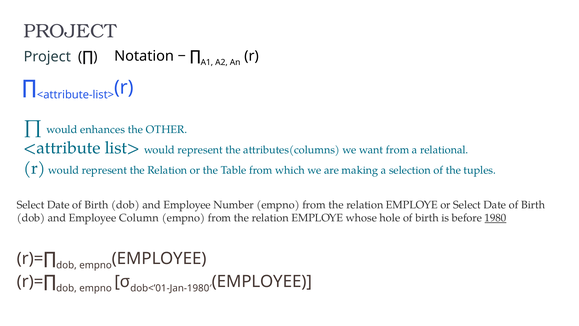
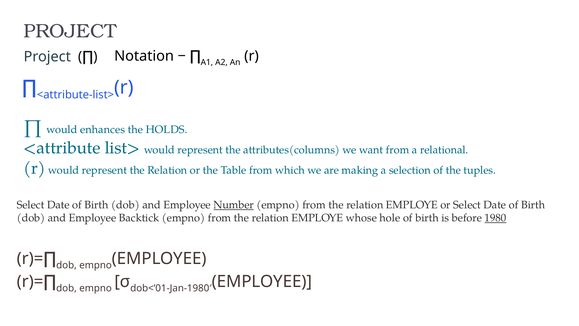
OTHER: OTHER -> HOLDS
Number underline: none -> present
Column: Column -> Backtick
